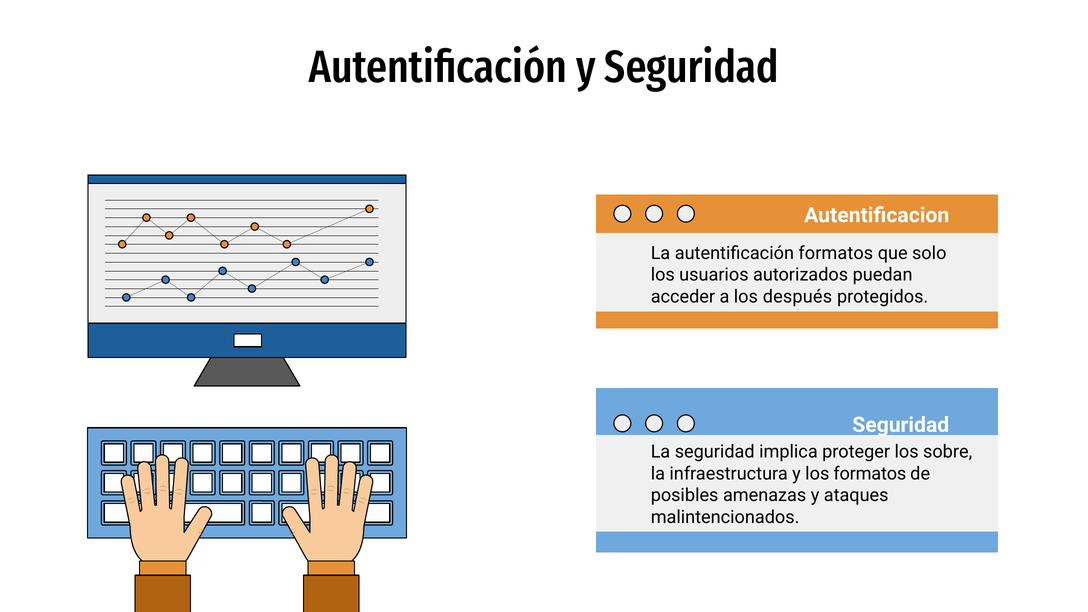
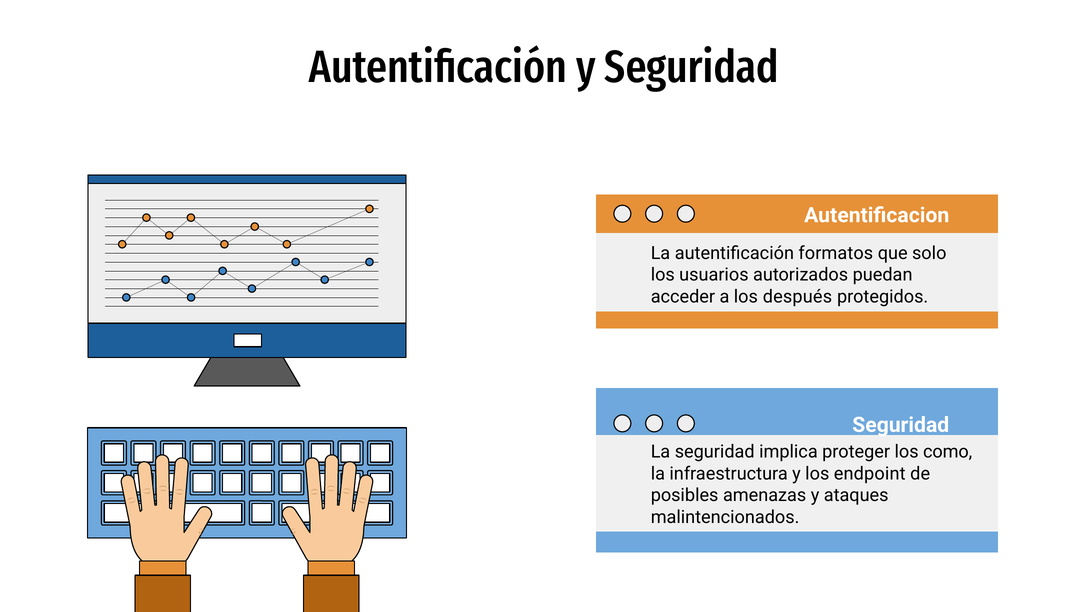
sobre: sobre -> como
los formatos: formatos -> endpoint
